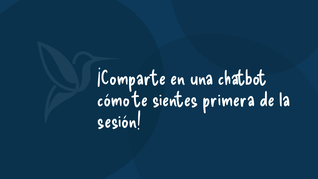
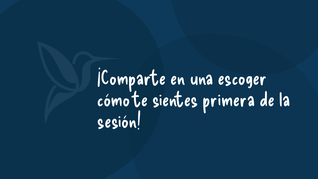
chatbot: chatbot -> escoger
